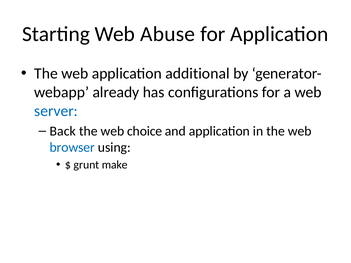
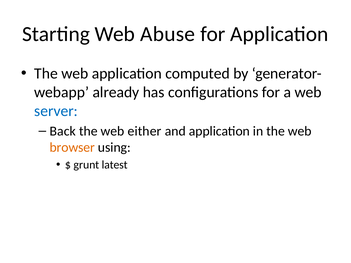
additional: additional -> computed
choice: choice -> either
browser colour: blue -> orange
make: make -> latest
